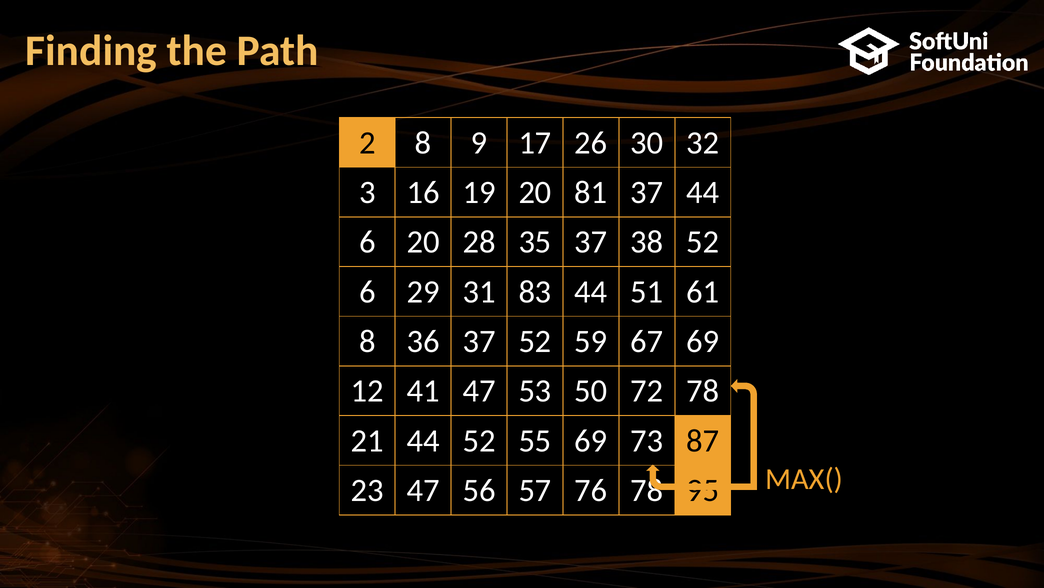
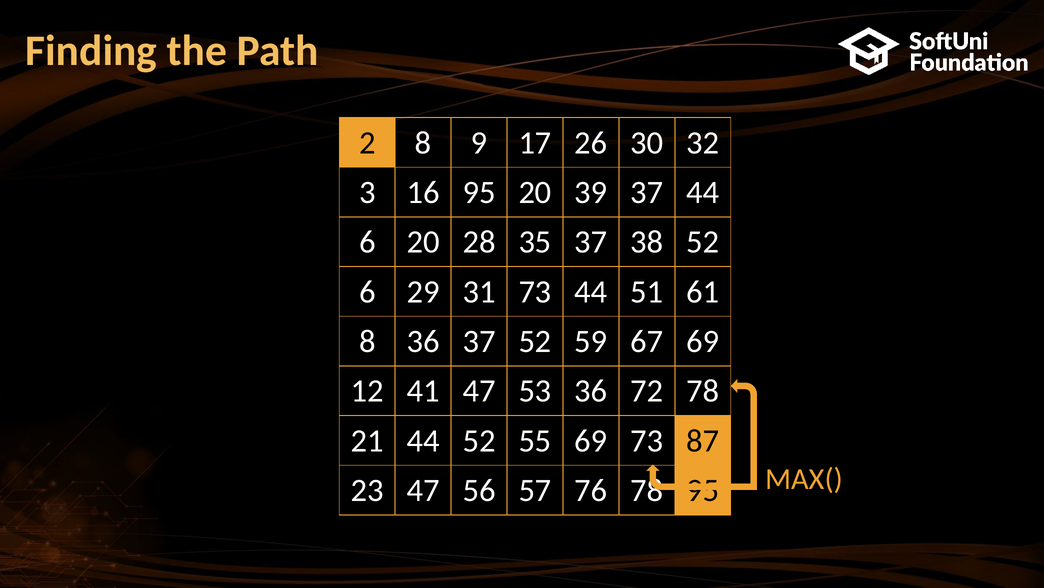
16 19: 19 -> 95
81: 81 -> 39
31 83: 83 -> 73
53 50: 50 -> 36
